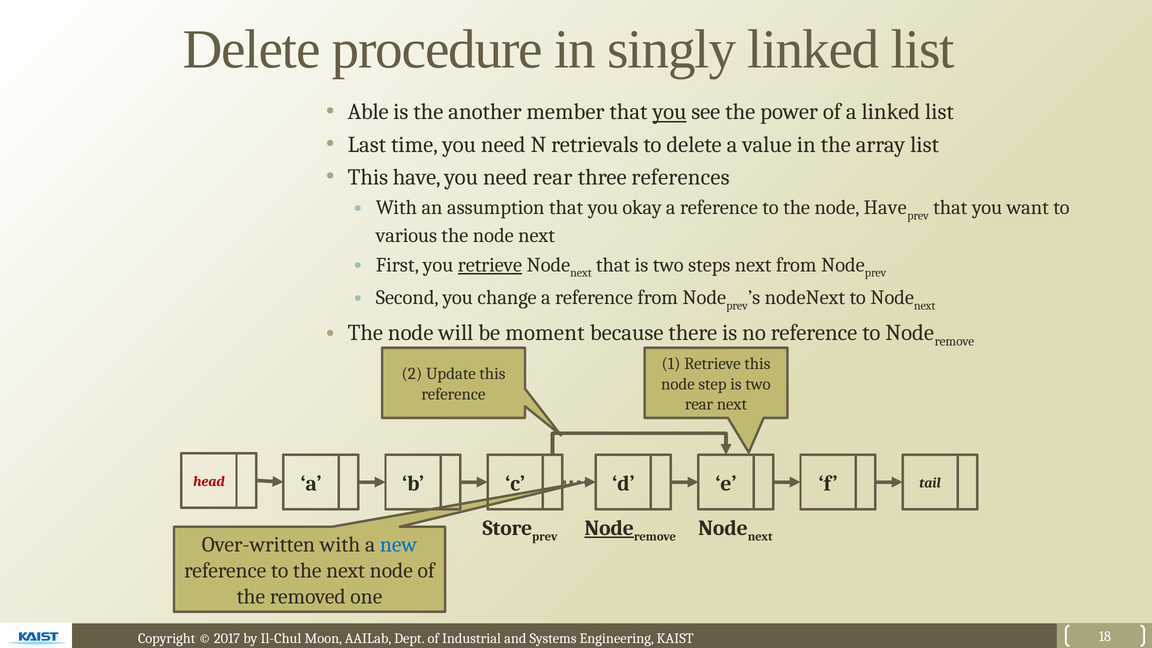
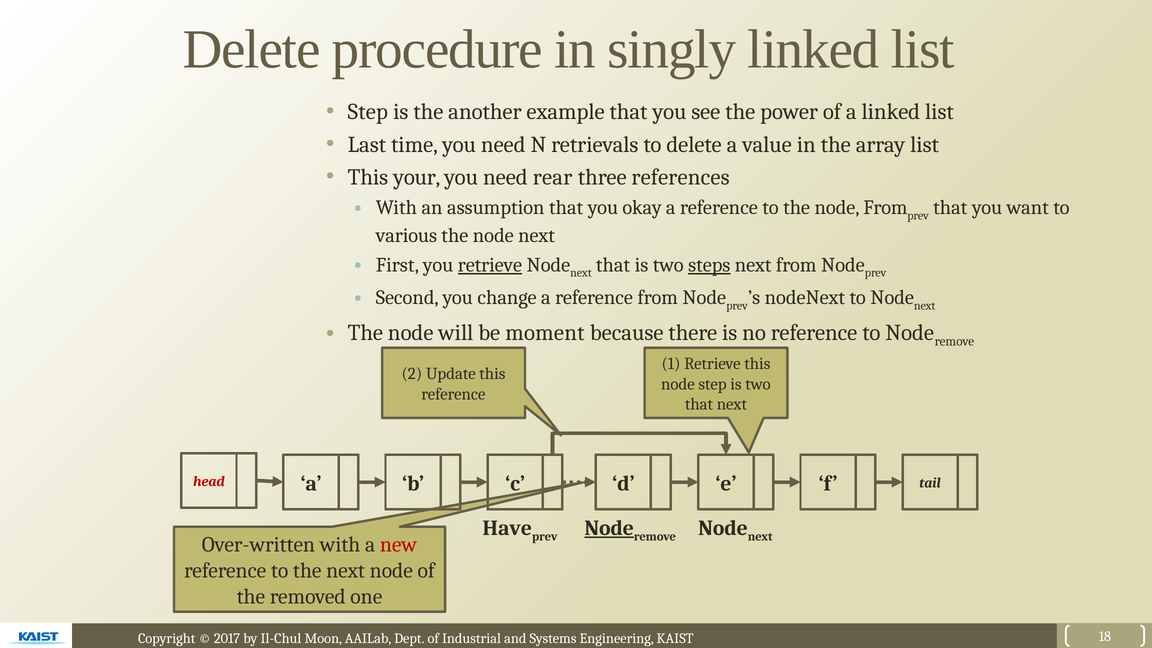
Able at (368, 112): Able -> Step
member: member -> example
you at (669, 112) underline: present -> none
This have: have -> your
node Have: Have -> From
steps underline: none -> present
rear at (699, 404): rear -> that
Store: Store -> Have
new colour: blue -> red
